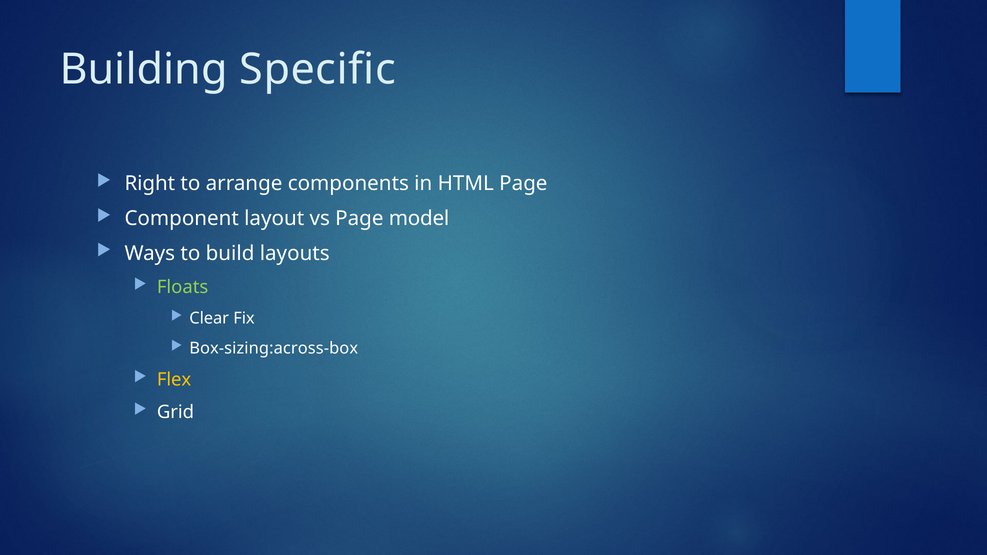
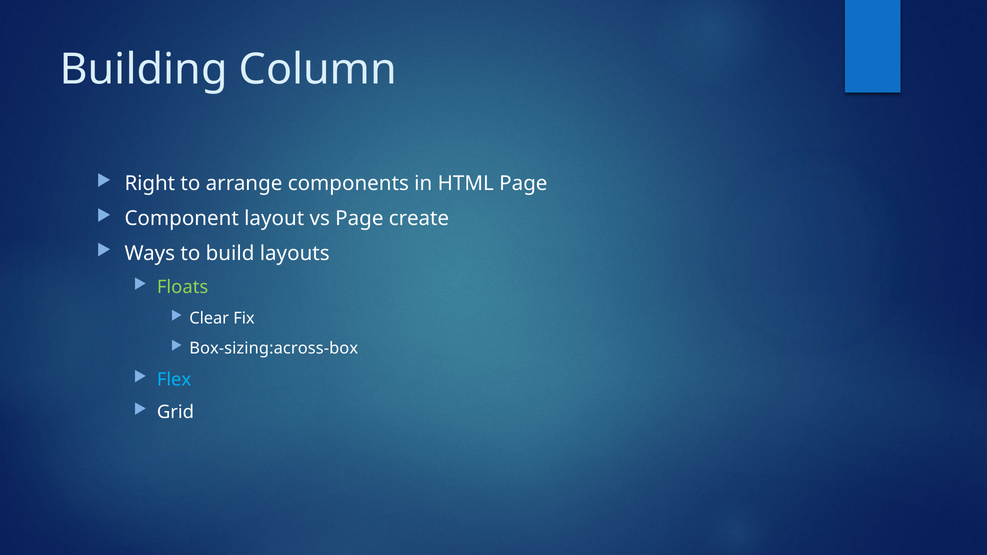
Specific: Specific -> Column
model: model -> create
Flex colour: yellow -> light blue
